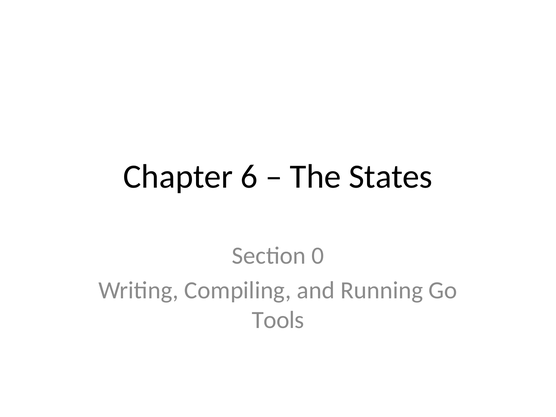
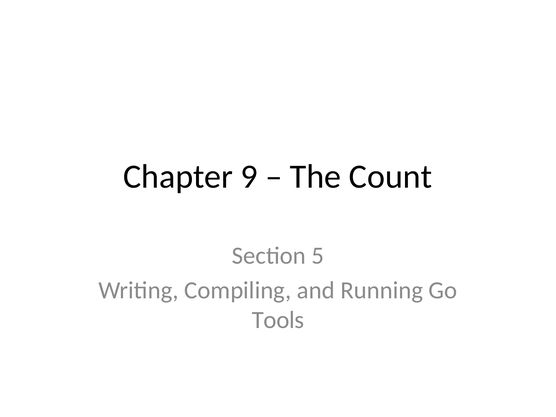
6: 6 -> 9
States: States -> Count
0: 0 -> 5
